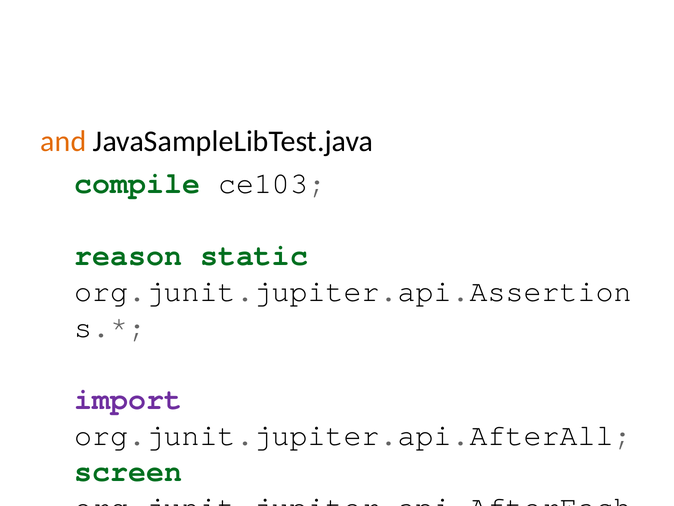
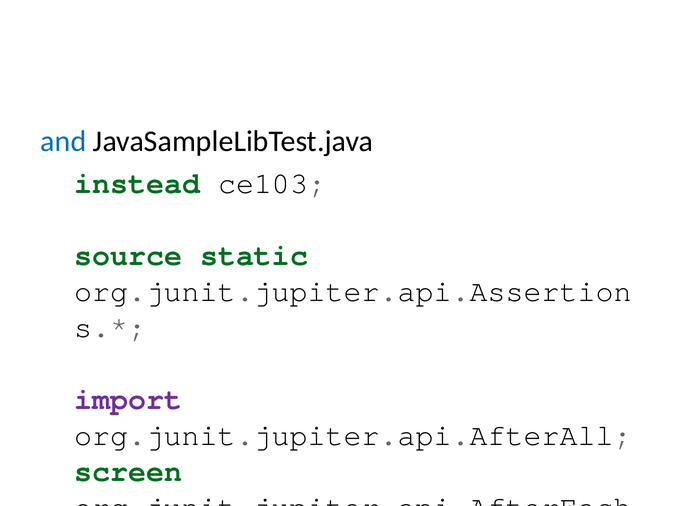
and colour: orange -> blue
compile: compile -> instead
reason: reason -> source
